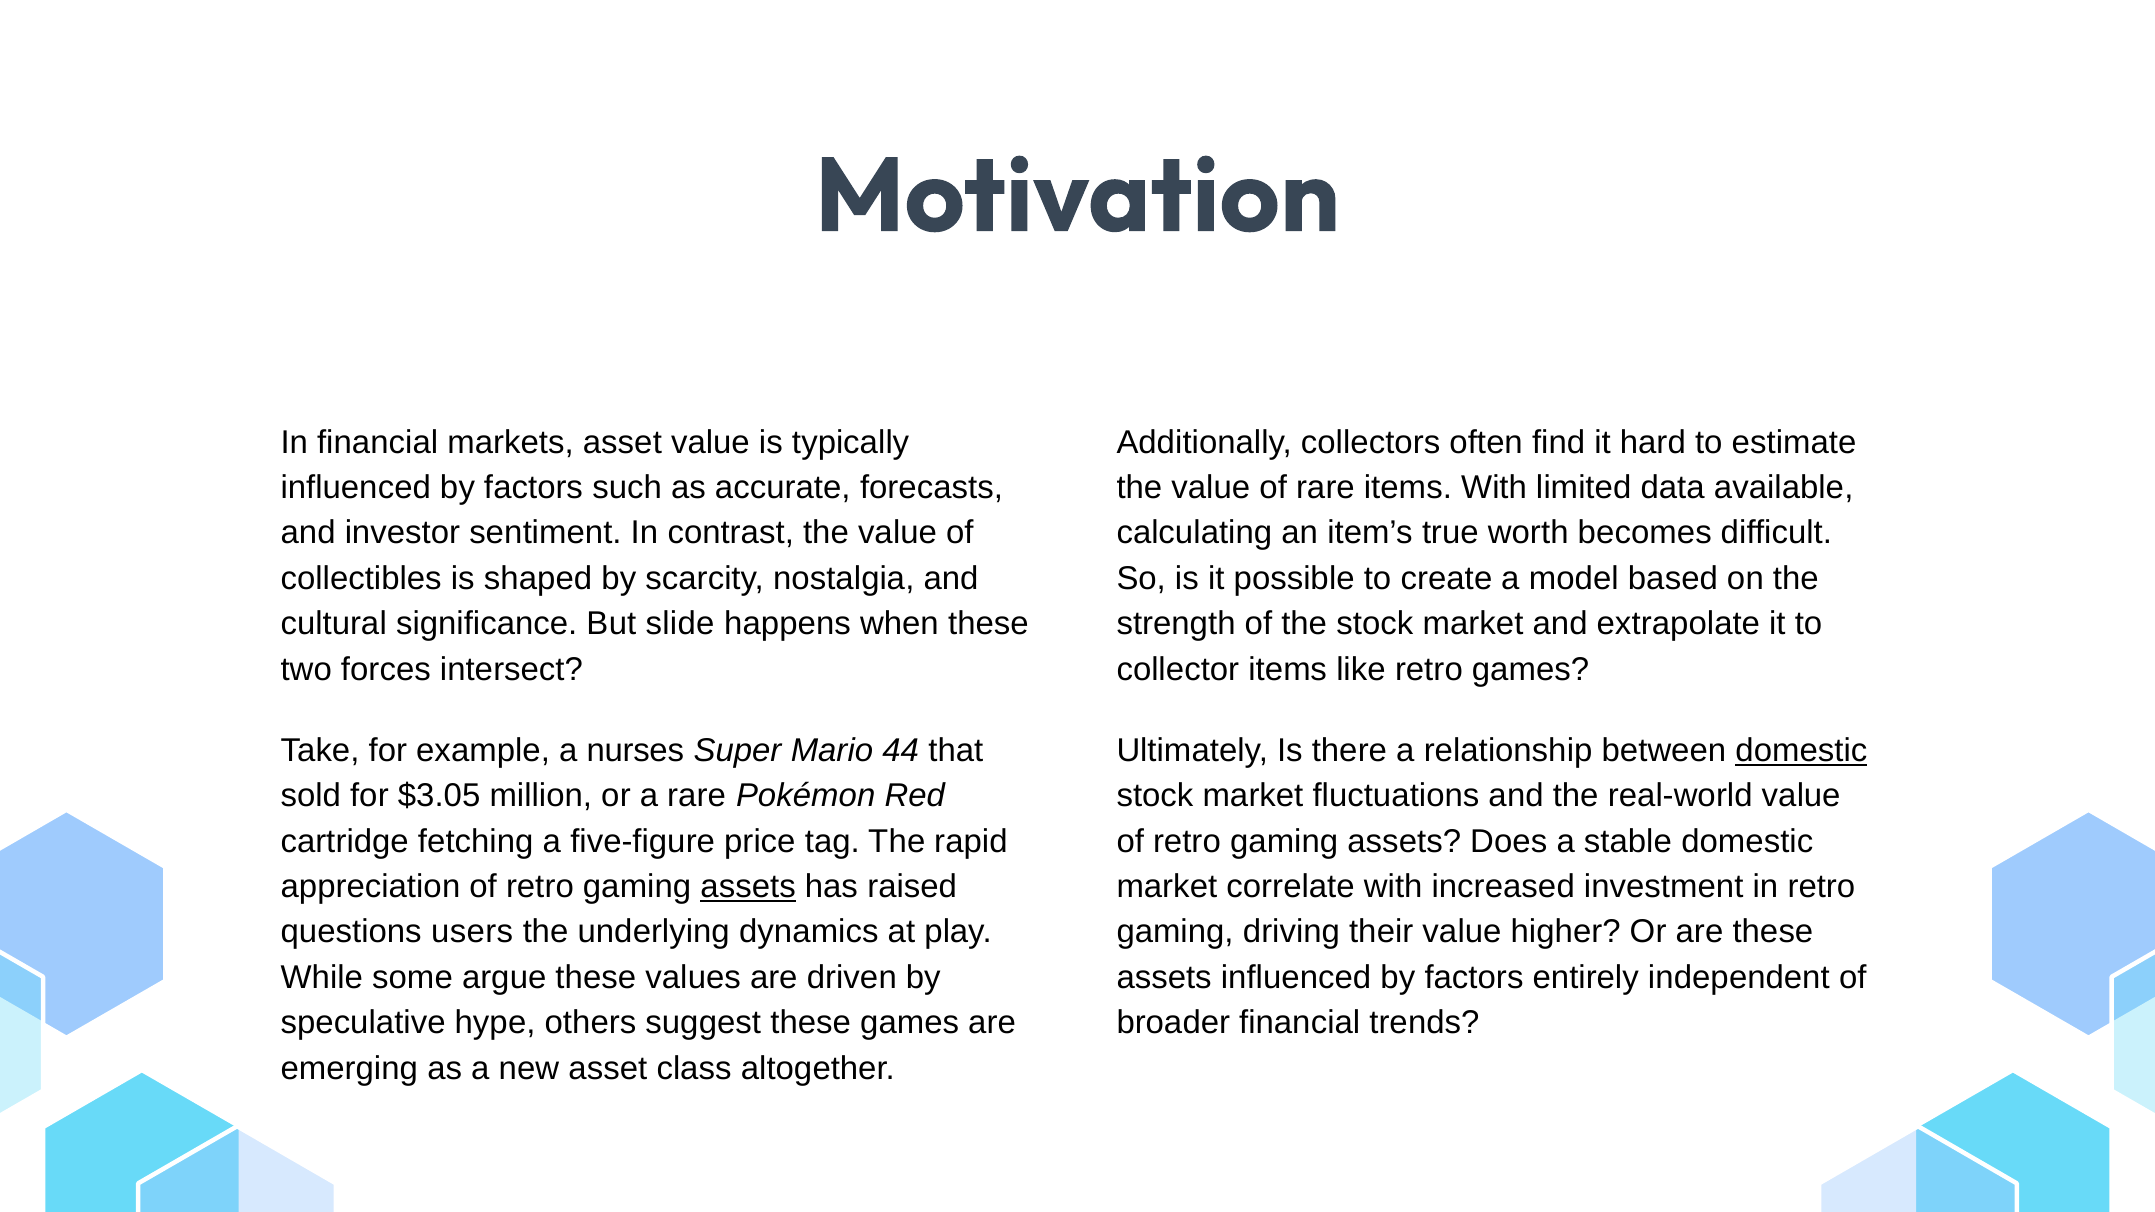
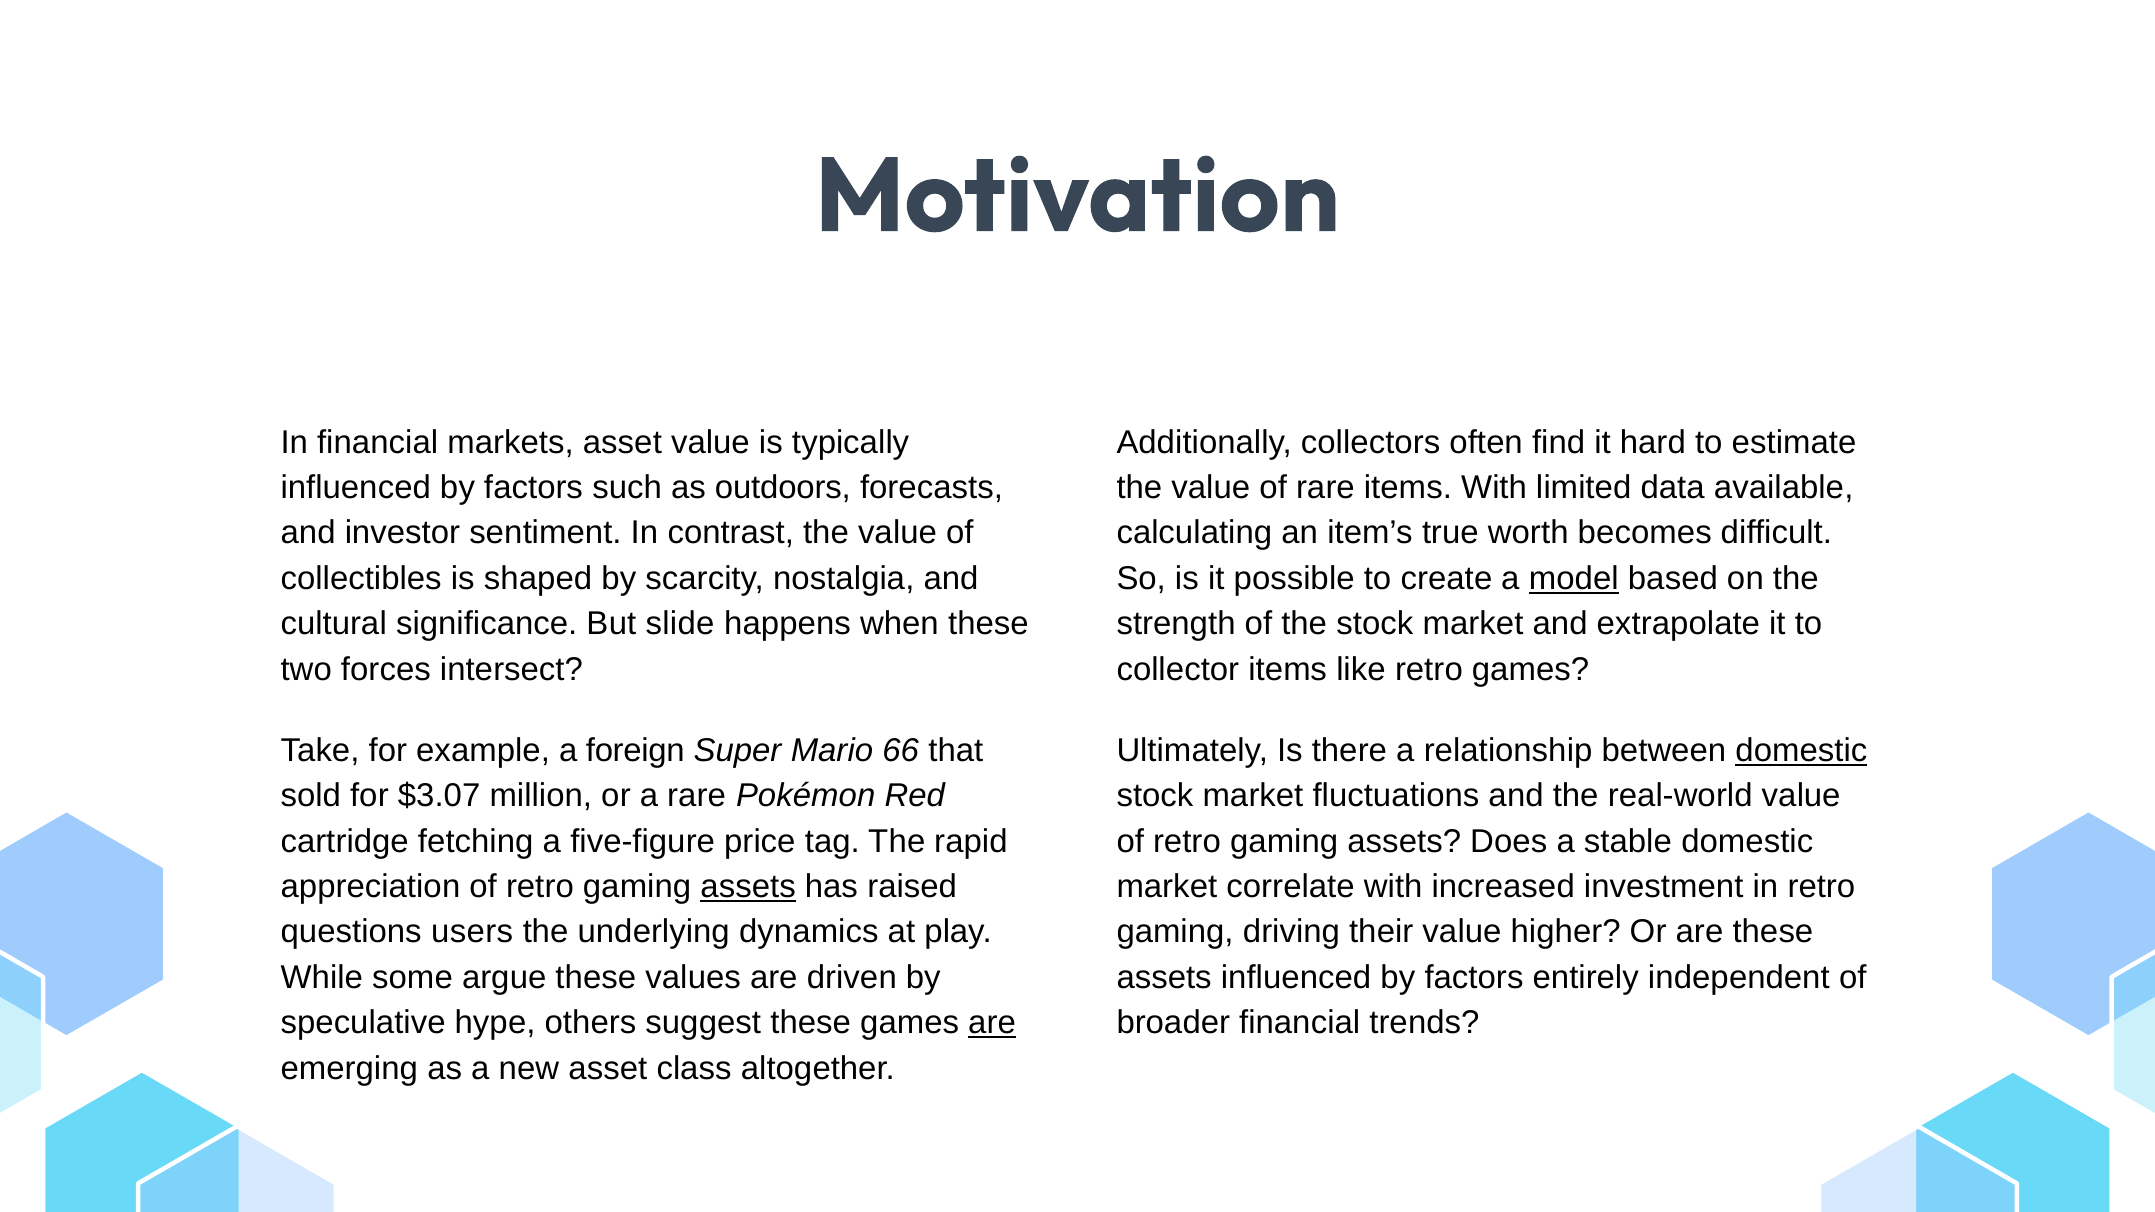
accurate: accurate -> outdoors
model underline: none -> present
nurses: nurses -> foreign
44: 44 -> 66
$3.05: $3.05 -> $3.07
are at (992, 1023) underline: none -> present
